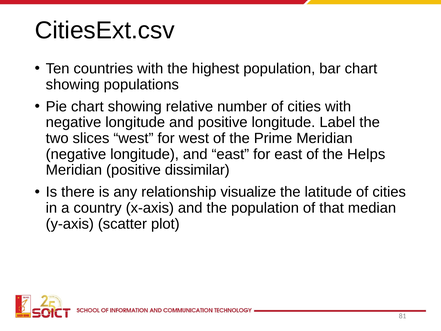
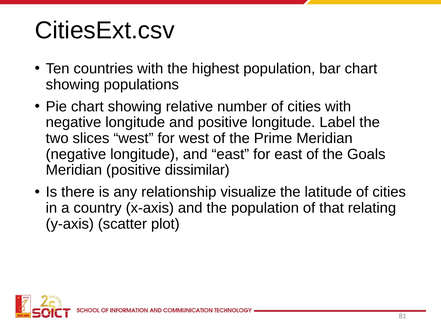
Helps: Helps -> Goals
median: median -> relating
